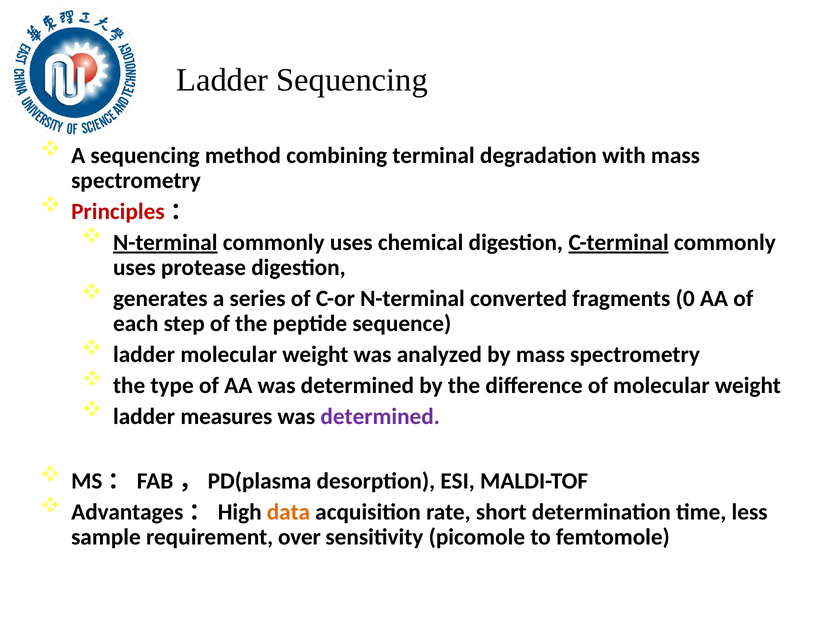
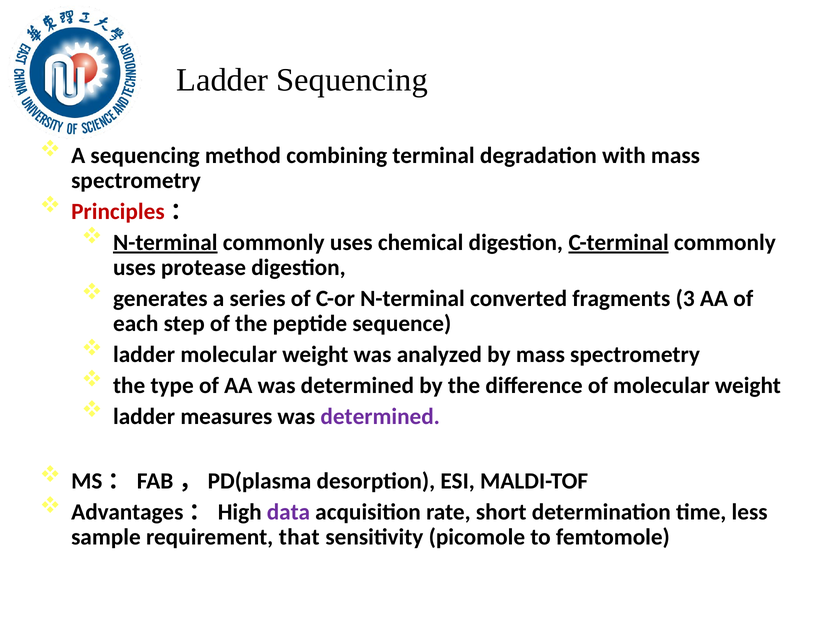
0: 0 -> 3
data colour: orange -> purple
over: over -> that
